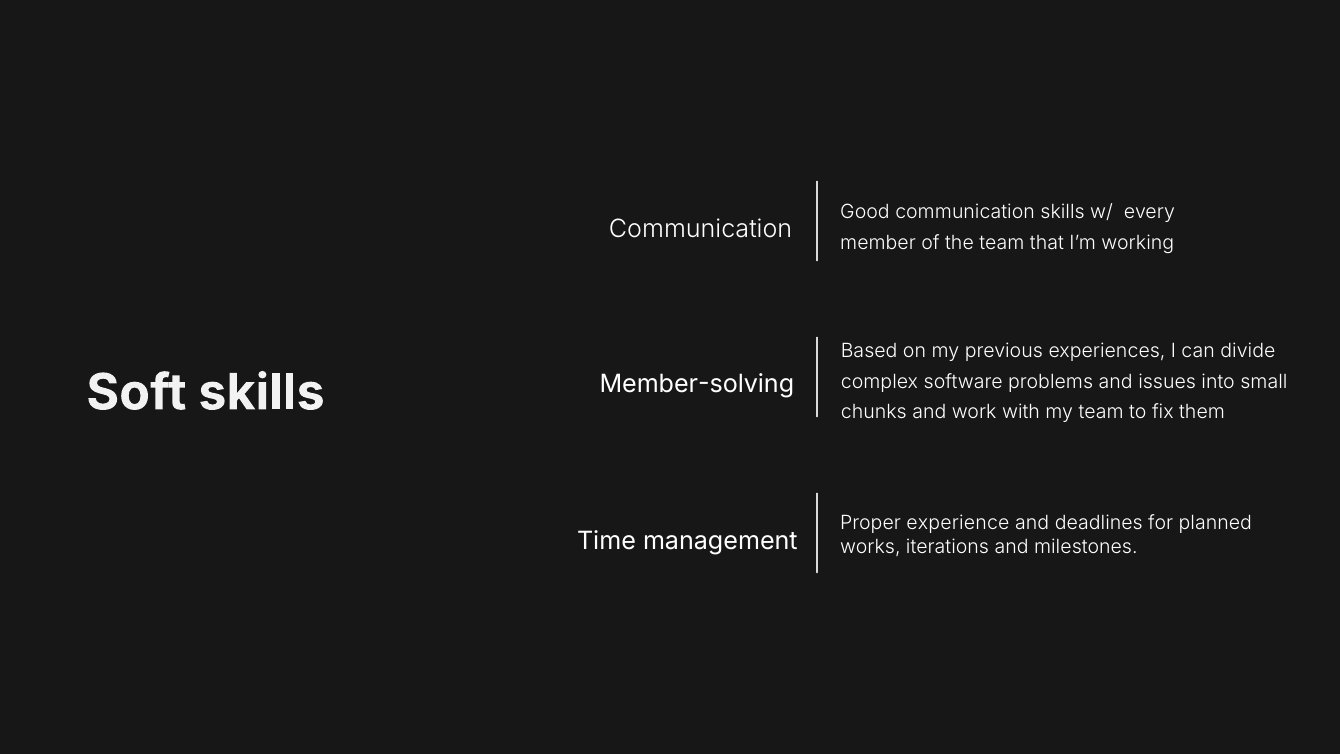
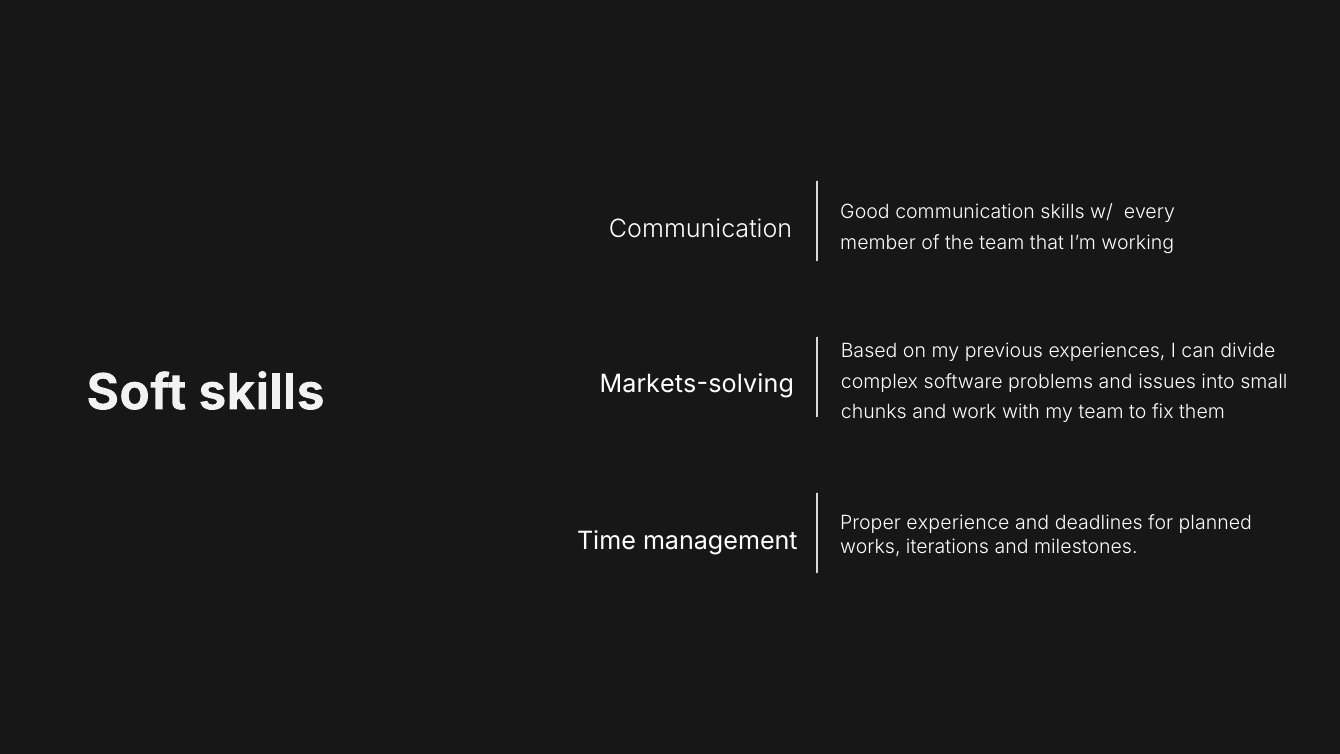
Member-solving: Member-solving -> Markets-solving
